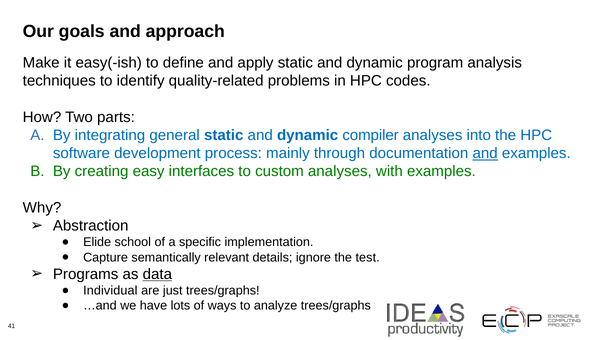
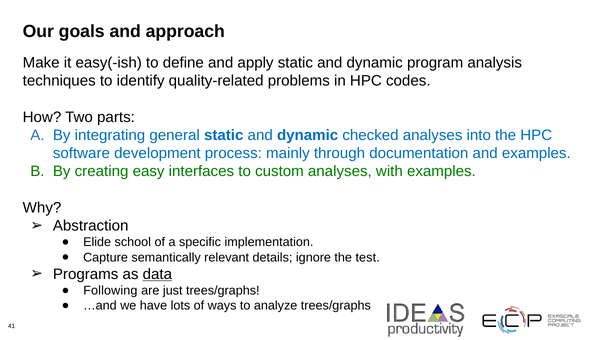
compiler: compiler -> checked
and at (485, 153) underline: present -> none
Individual: Individual -> Following
